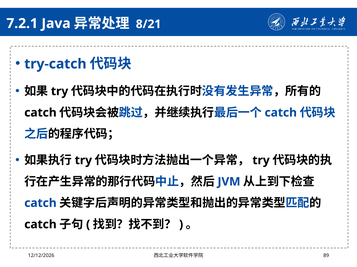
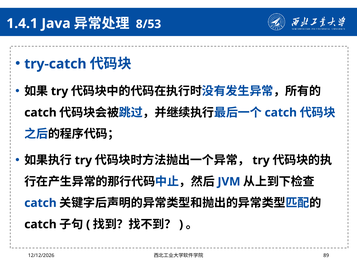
7.2.1: 7.2.1 -> 1.4.1
8/21: 8/21 -> 8/53
